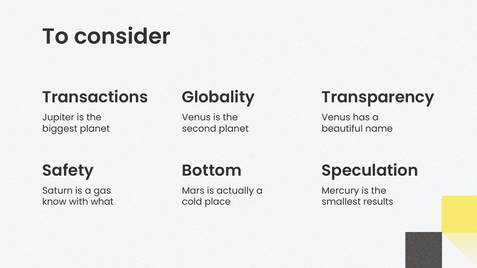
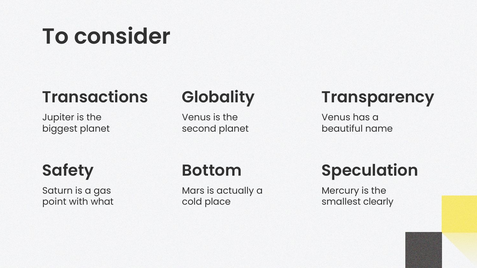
know: know -> point
results: results -> clearly
